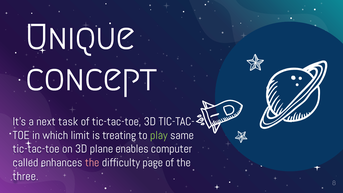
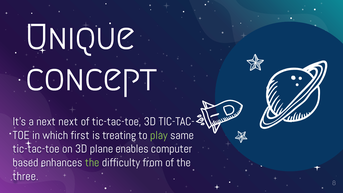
next task: task -> next
limit: limit -> first
called: called -> based
the at (92, 163) colour: pink -> light green
page: page -> from
